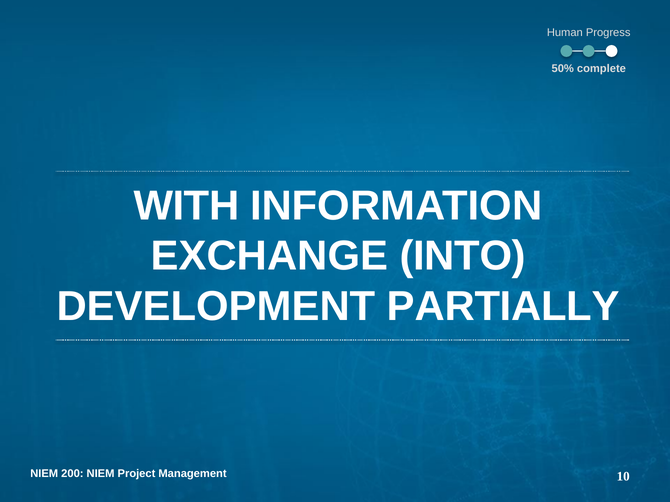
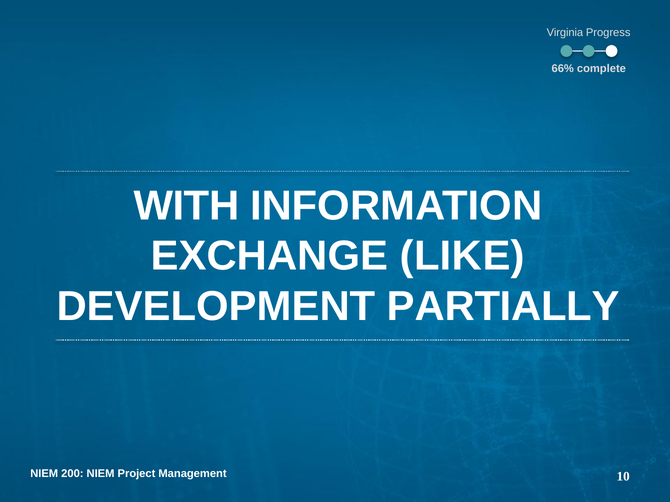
Human: Human -> Virginia
50%: 50% -> 66%
INTO: INTO -> LIKE
